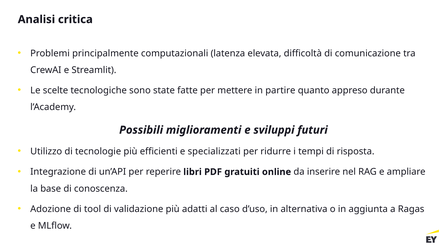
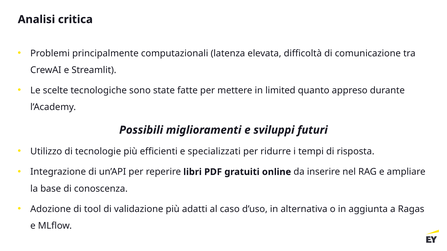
partire: partire -> limited
